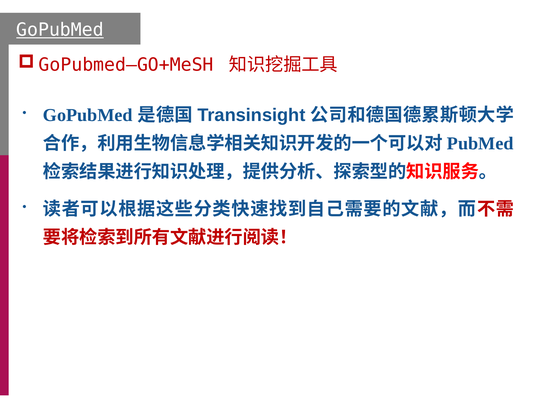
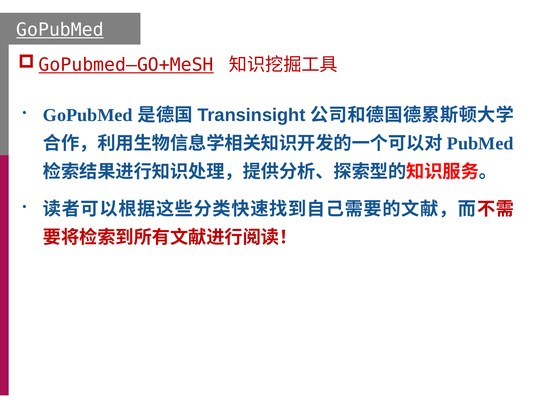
GoPubmed—GO+MeSH underline: none -> present
